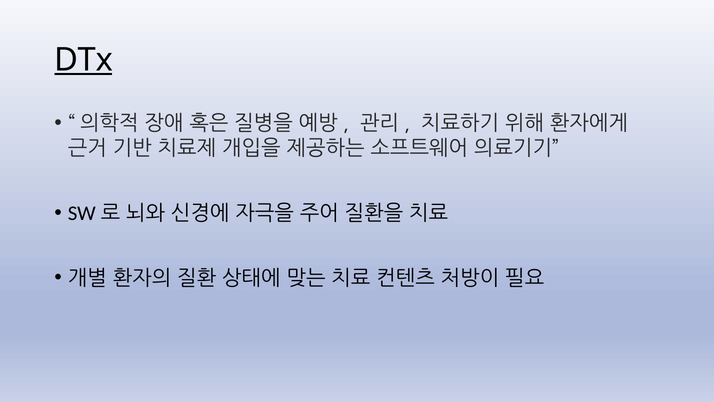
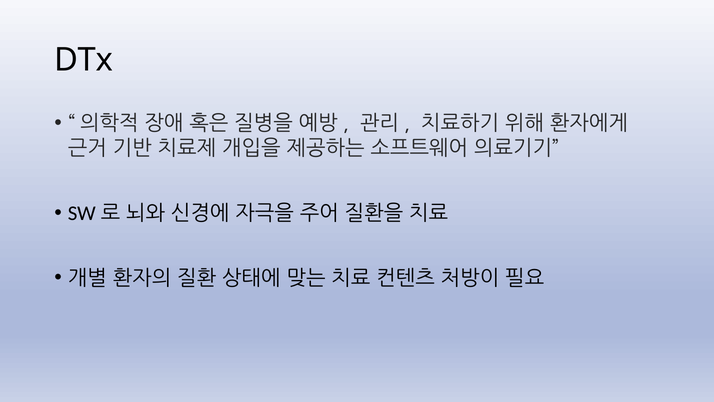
DTx underline: present -> none
